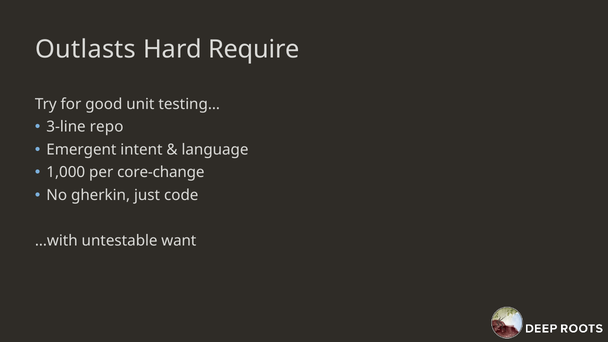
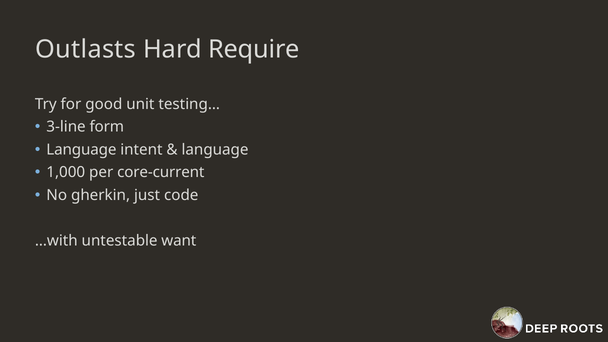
repo: repo -> form
Emergent at (81, 150): Emergent -> Language
core-change: core-change -> core-current
